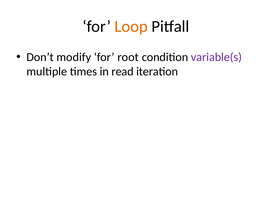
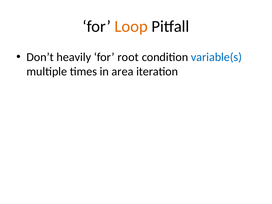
modify: modify -> heavily
variable(s colour: purple -> blue
read: read -> area
